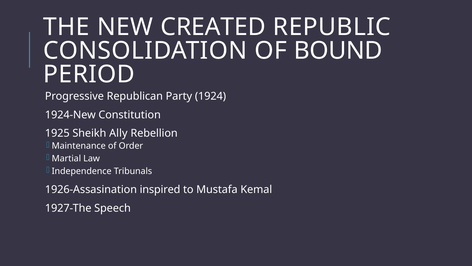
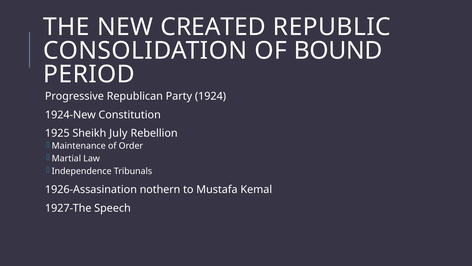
Ally: Ally -> July
inspired: inspired -> nothern
